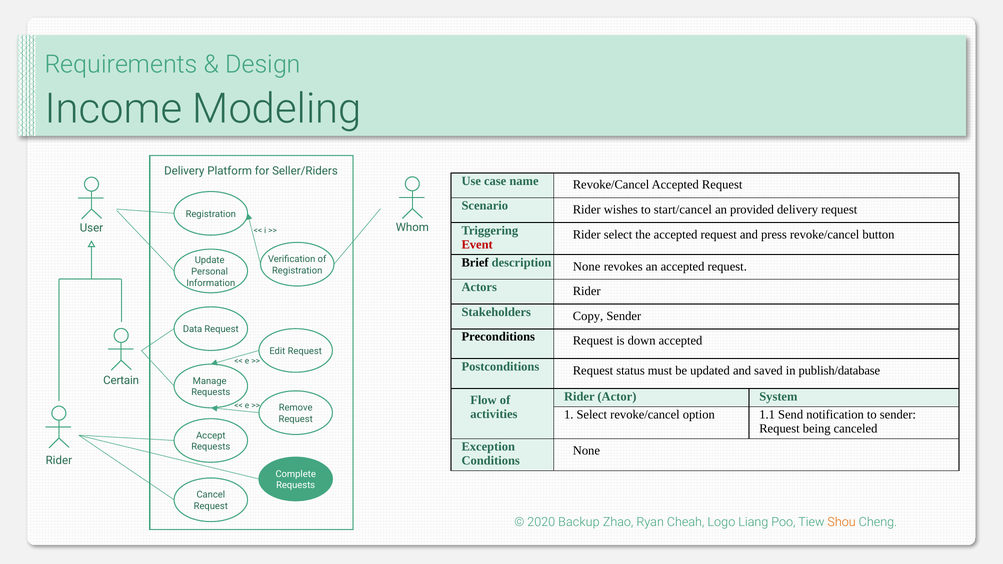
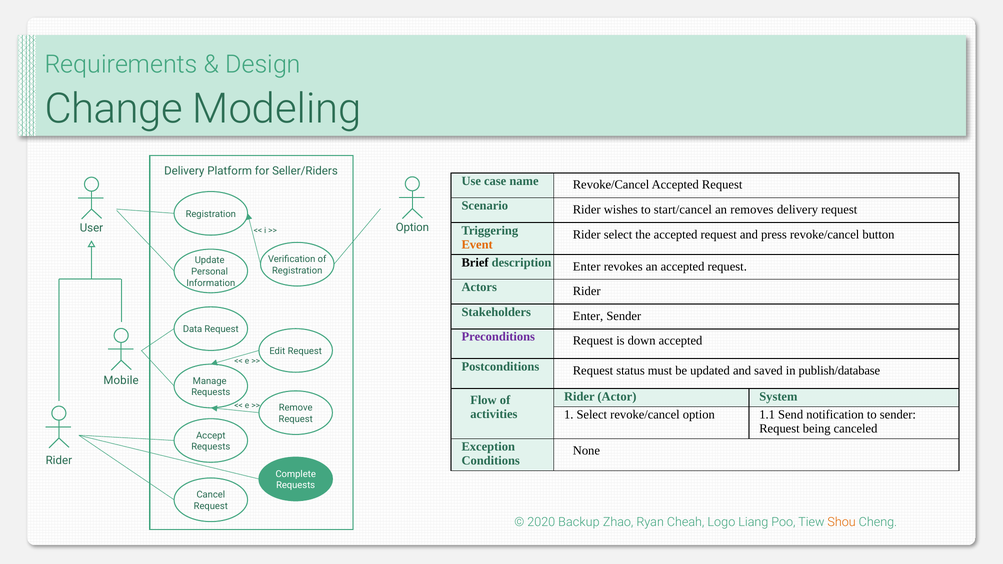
Income: Income -> Change
provided: provided -> removes
Whom at (412, 228): Whom -> Option
Event colour: red -> orange
description None: None -> Enter
Stakeholders Copy: Copy -> Enter
Preconditions colour: black -> purple
Certain: Certain -> Mobile
